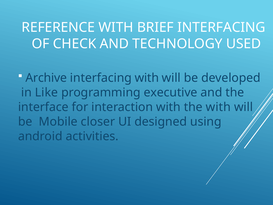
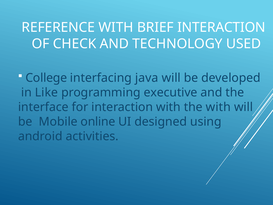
BRIEF INTERFACING: INTERFACING -> INTERACTION
Archive: Archive -> College
interfacing with: with -> java
closer: closer -> online
